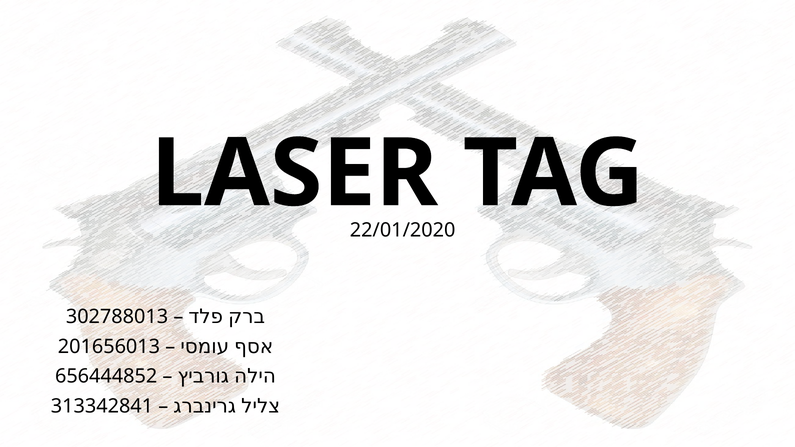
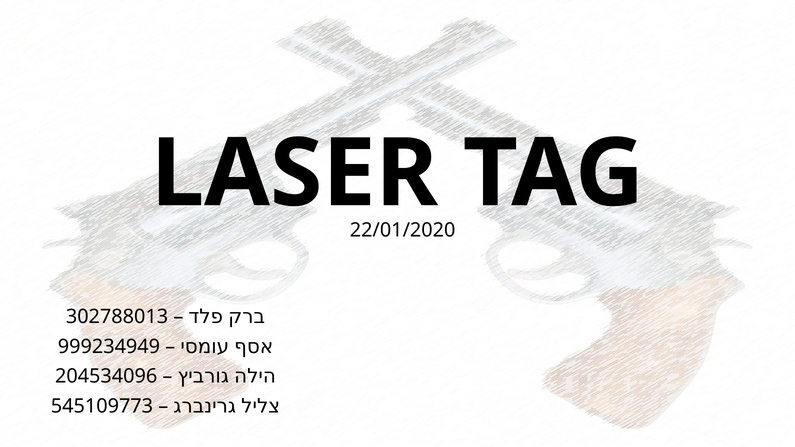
201656013: 201656013 -> 999234949
656444852: 656444852 -> 204534096
313342841: 313342841 -> 545109773
